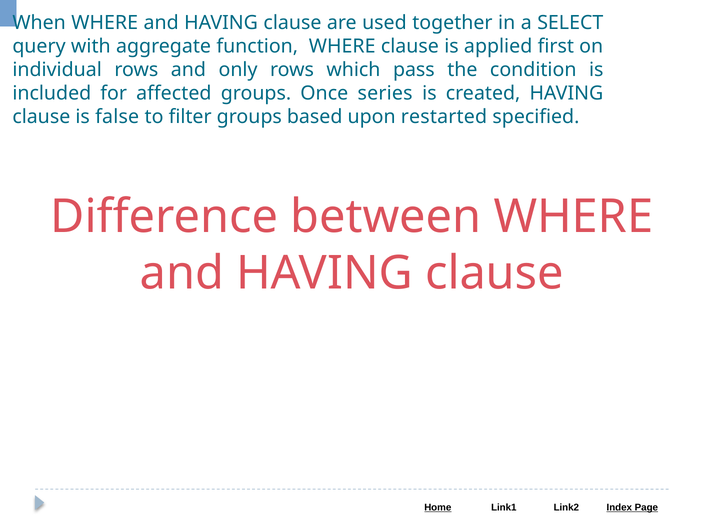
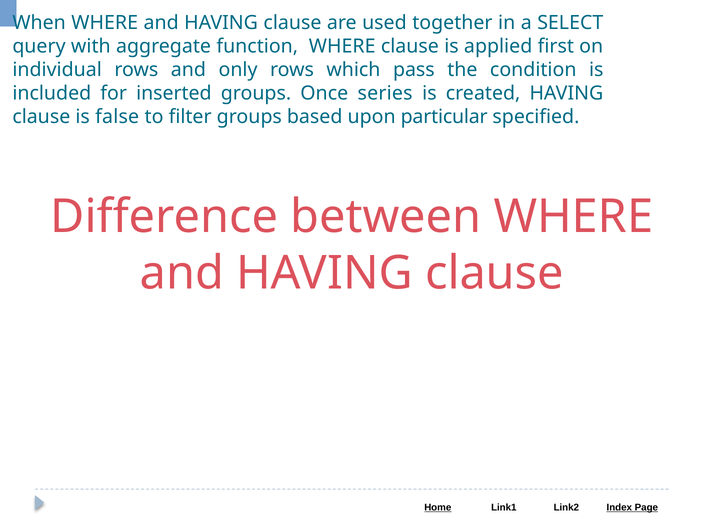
affected: affected -> inserted
restarted: restarted -> particular
